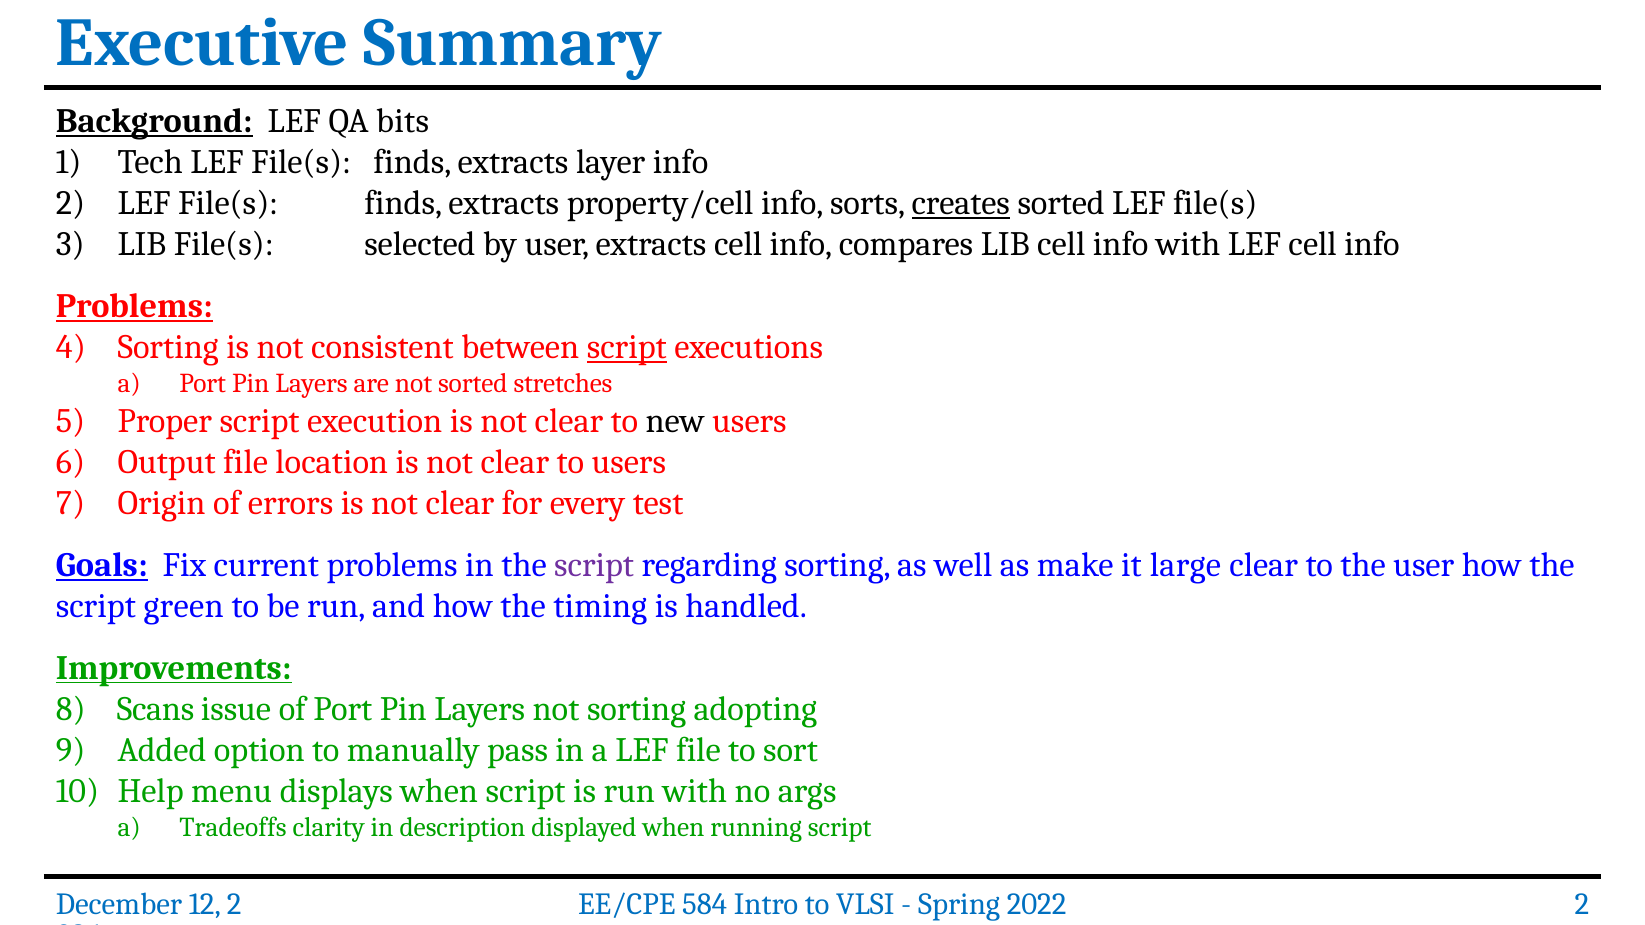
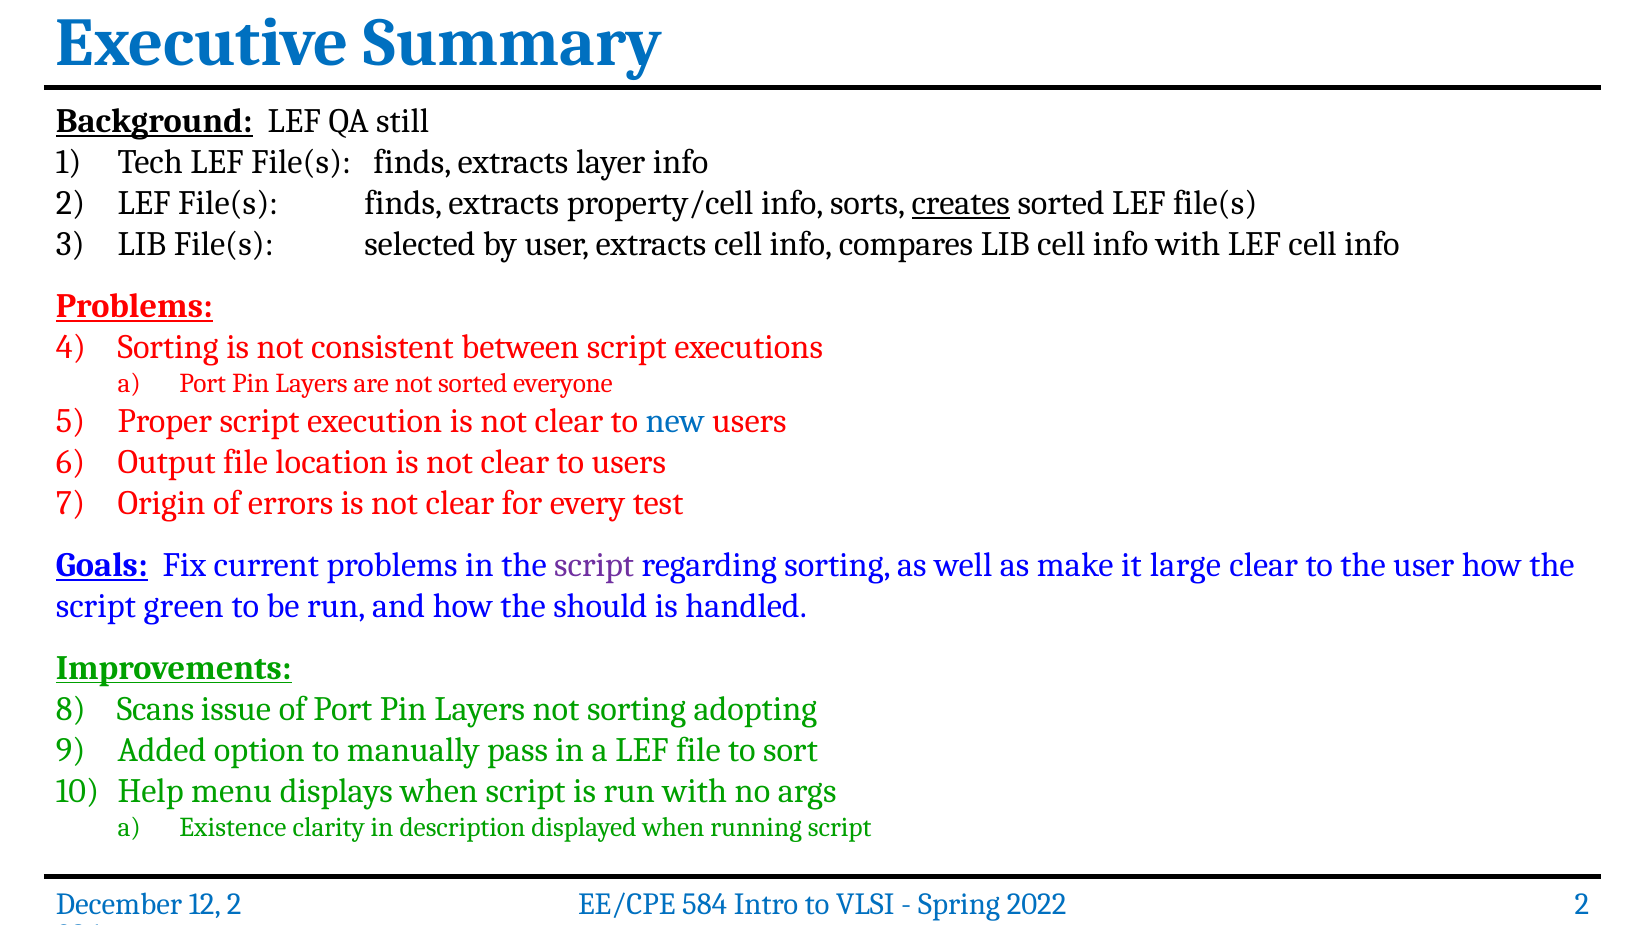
bits: bits -> still
script at (627, 347) underline: present -> none
stretches: stretches -> everyone
new colour: black -> blue
timing: timing -> should
Tradeoffs: Tradeoffs -> Existence
